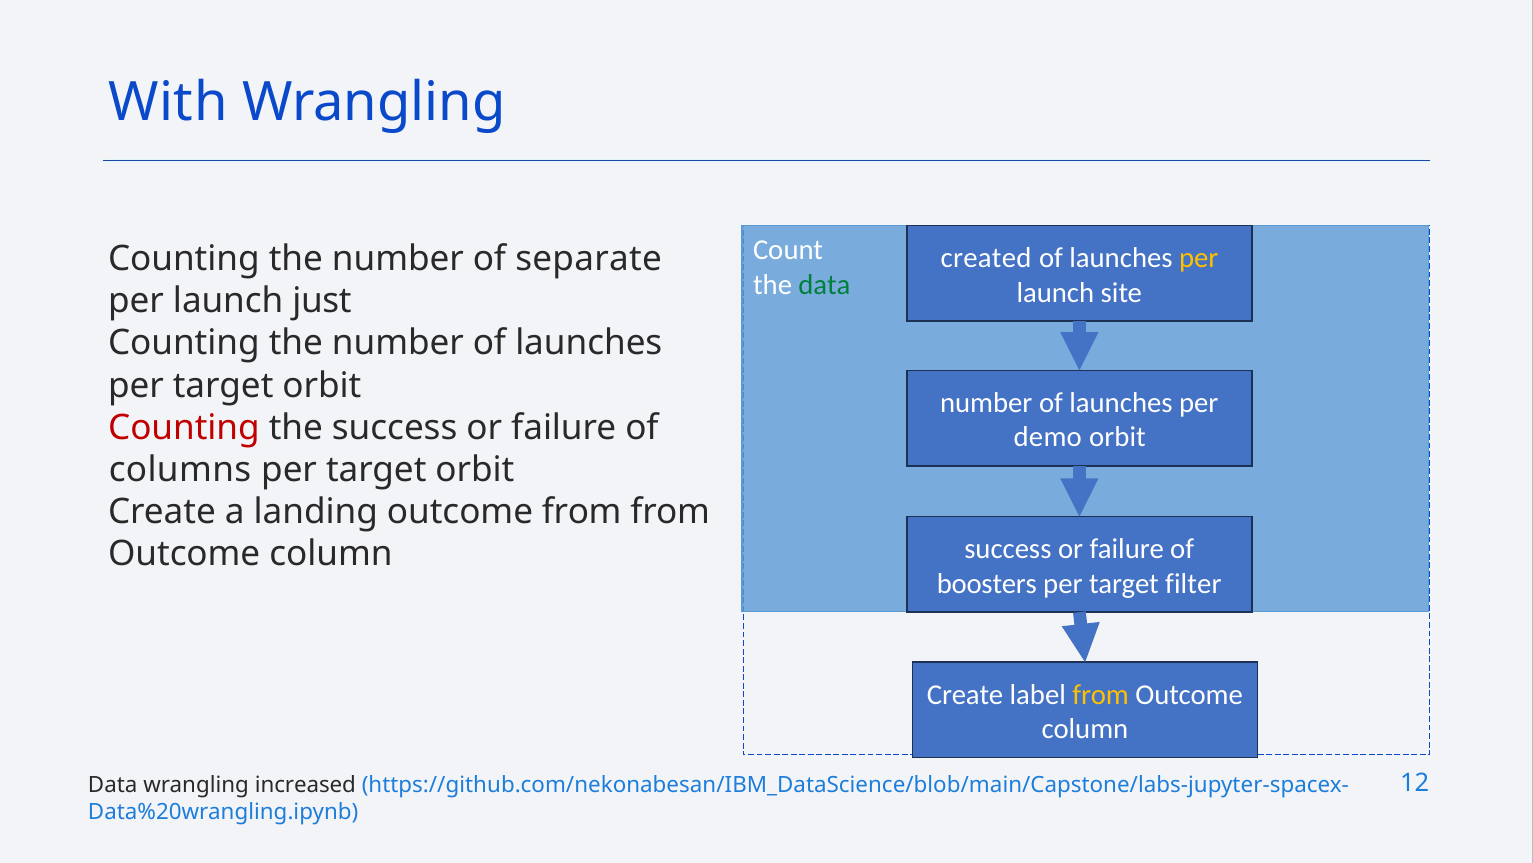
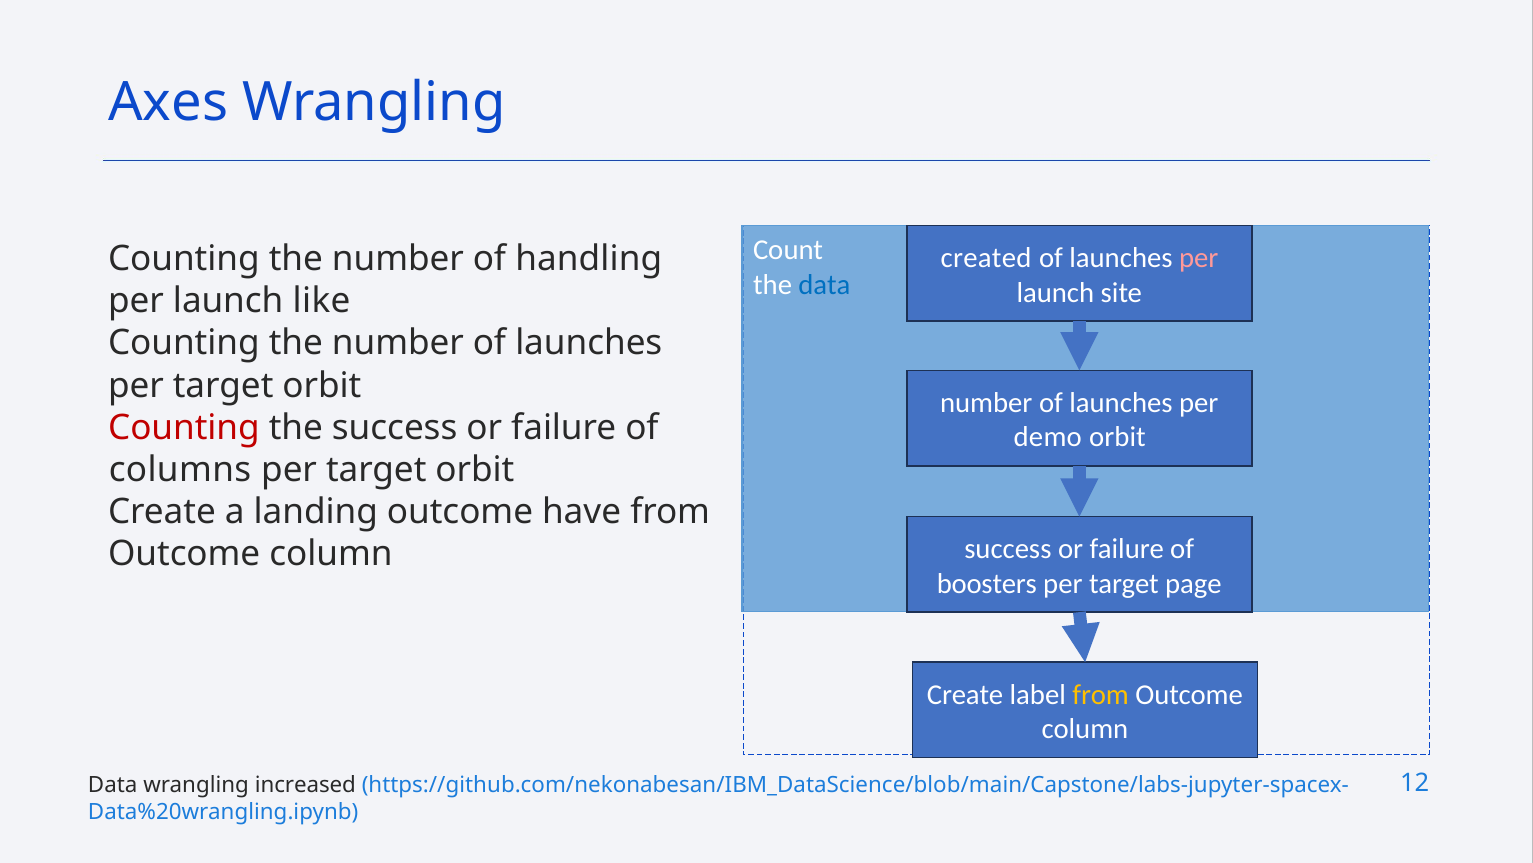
With: With -> Axes
per at (1199, 258) colour: yellow -> pink
separate: separate -> handling
data at (824, 285) colour: green -> blue
just: just -> like
outcome from: from -> have
filter: filter -> page
